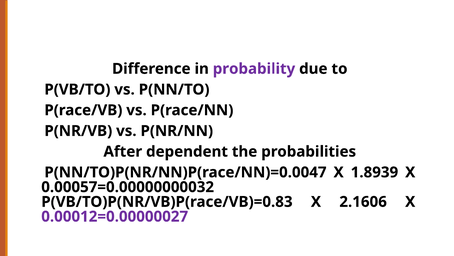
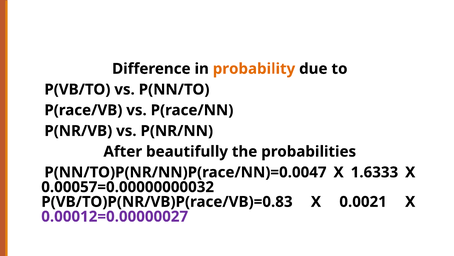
probability colour: purple -> orange
dependent: dependent -> beautifully
1.8939: 1.8939 -> 1.6333
2.1606: 2.1606 -> 0.0021
